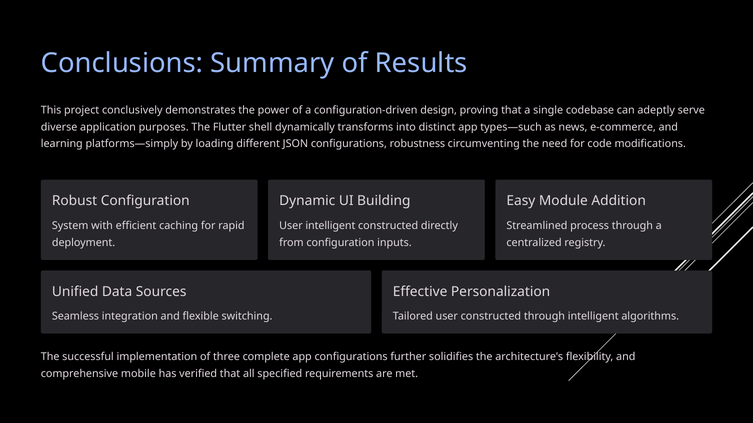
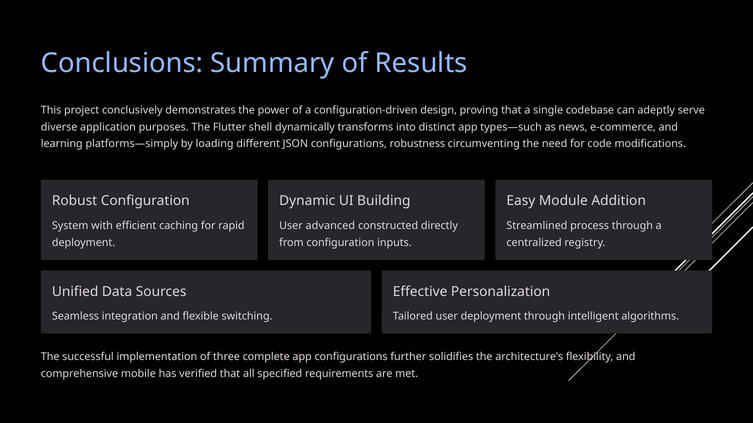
User intelligent: intelligent -> advanced
user constructed: constructed -> deployment
